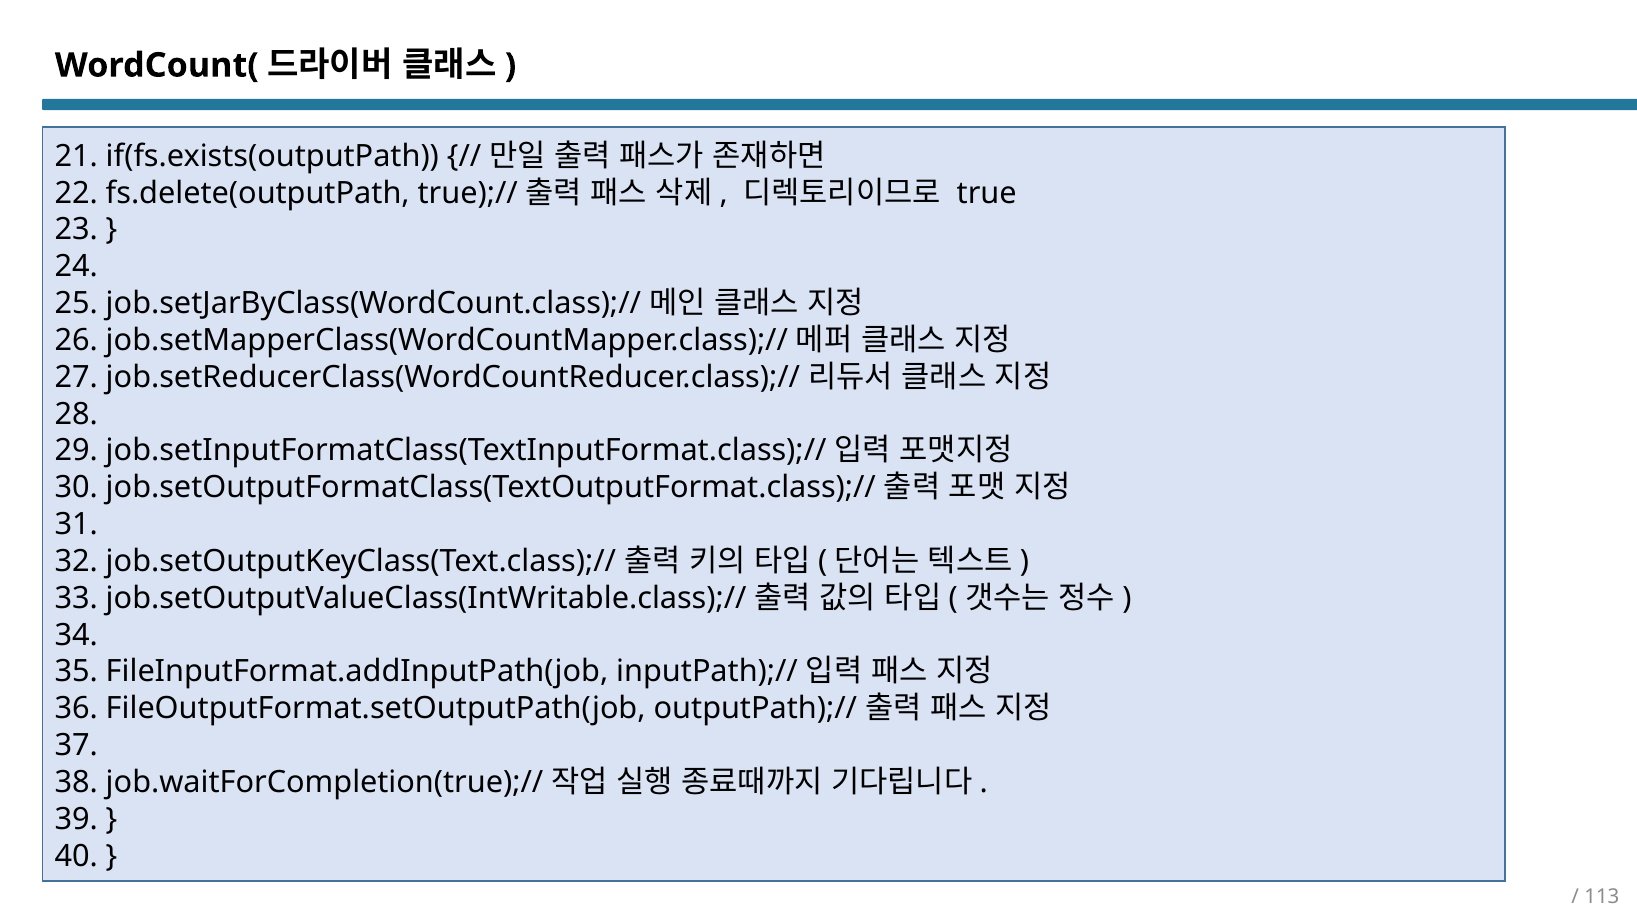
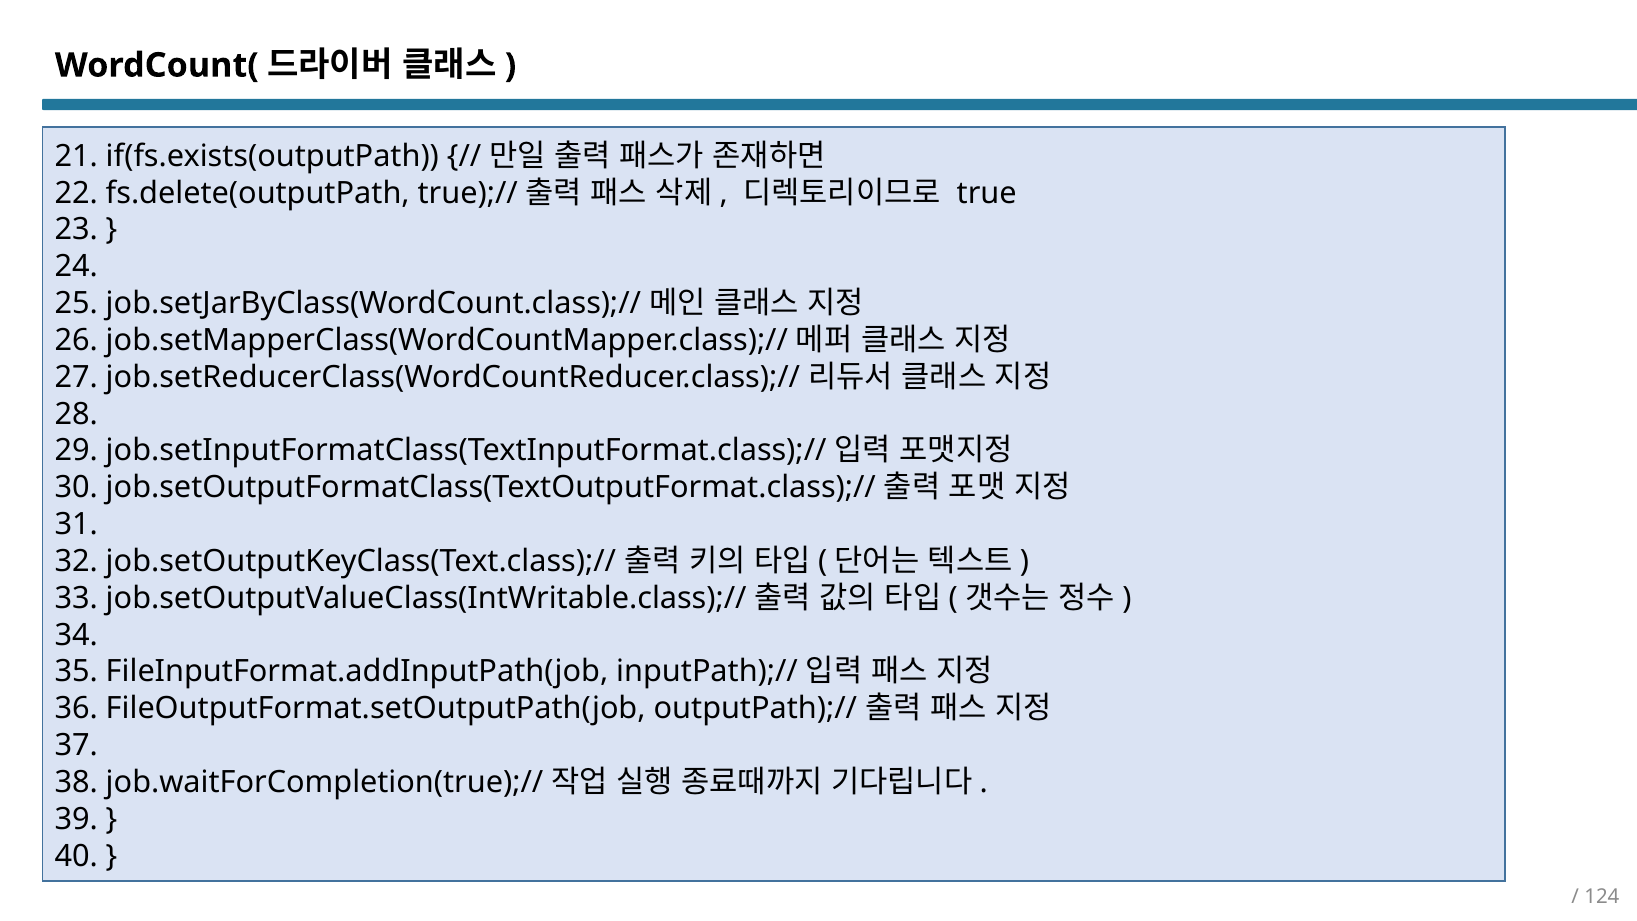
113: 113 -> 124
